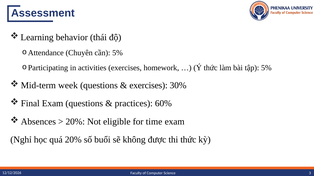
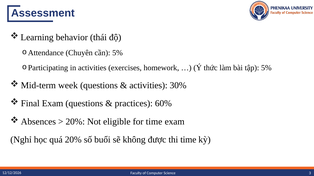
exercises at (148, 86): exercises -> activities
thi thức: thức -> time
